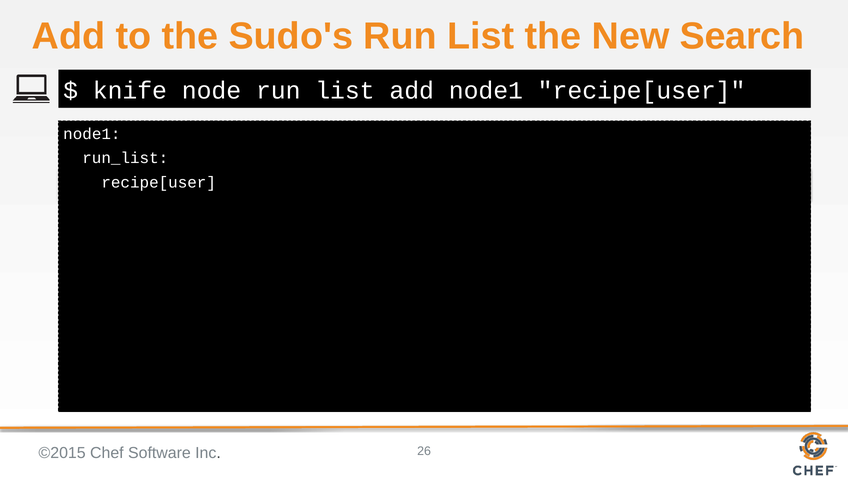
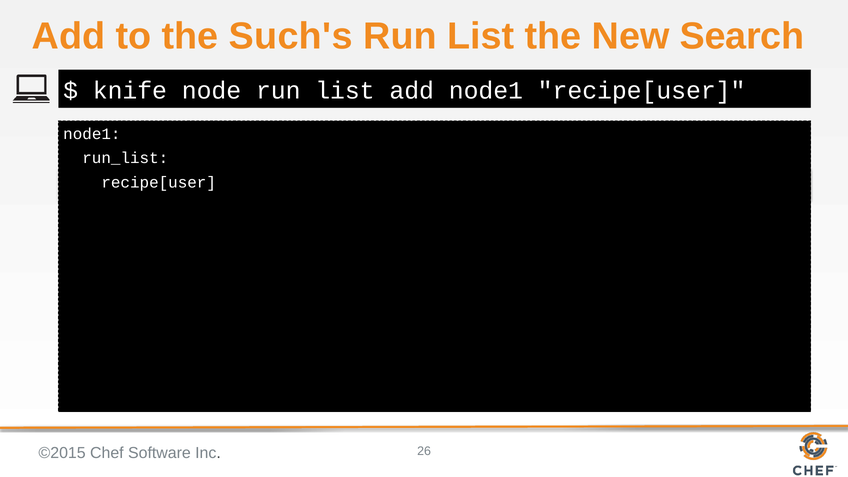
Sudo's: Sudo's -> Such's
